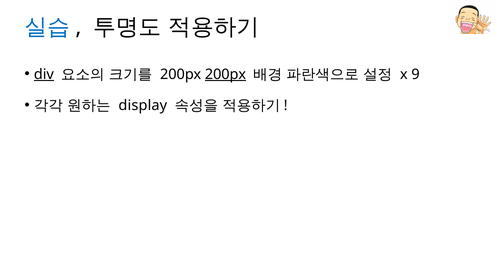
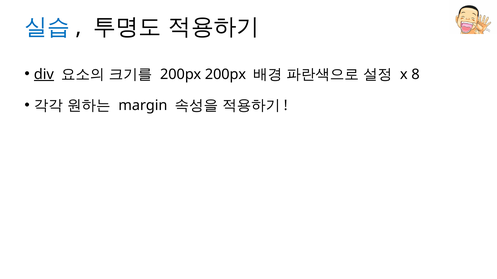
200px at (225, 74) underline: present -> none
9: 9 -> 8
display: display -> margin
